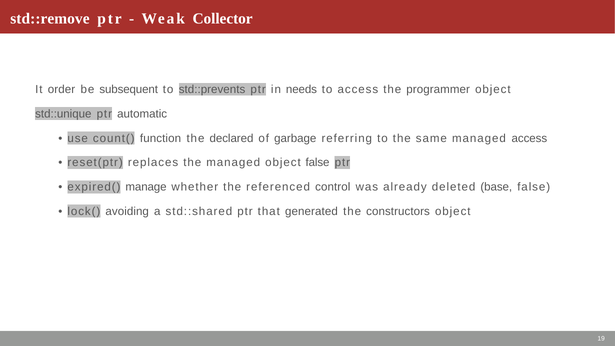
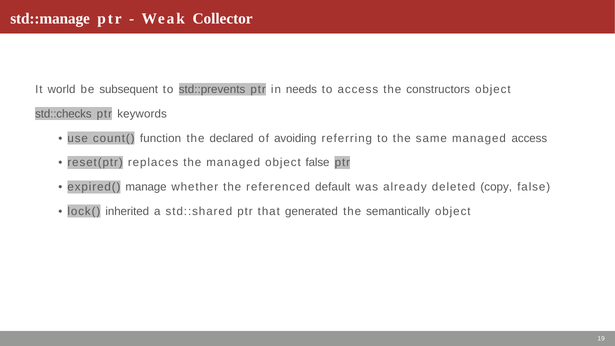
std::remove: std::remove -> std::manage
order: order -> world
programmer: programmer -> constructors
std::unique: std::unique -> std::checks
automatic: automatic -> keywords
garbage: garbage -> avoiding
control: control -> default
base: base -> copy
avoiding: avoiding -> inherited
constructors: constructors -> semantically
